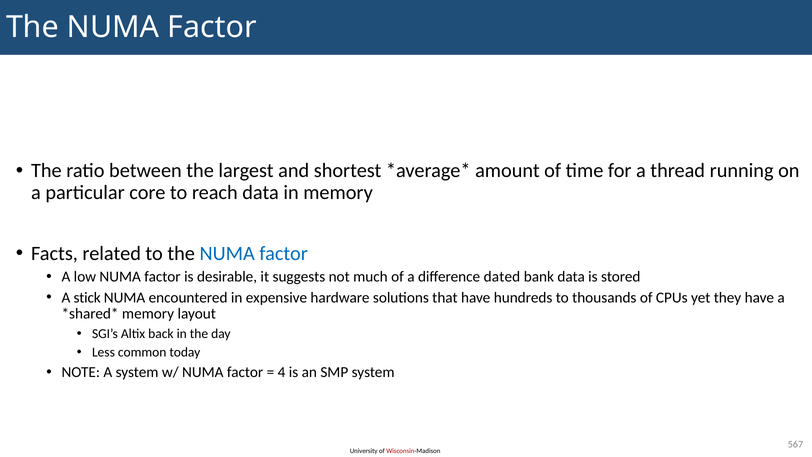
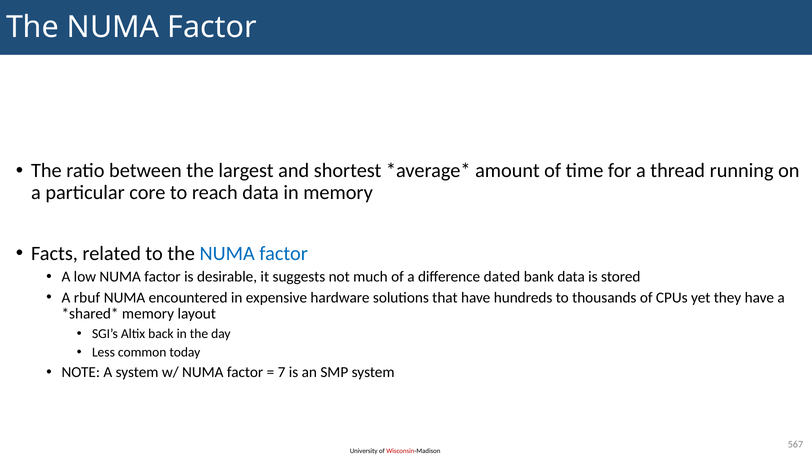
stick: stick -> rbuf
4: 4 -> 7
